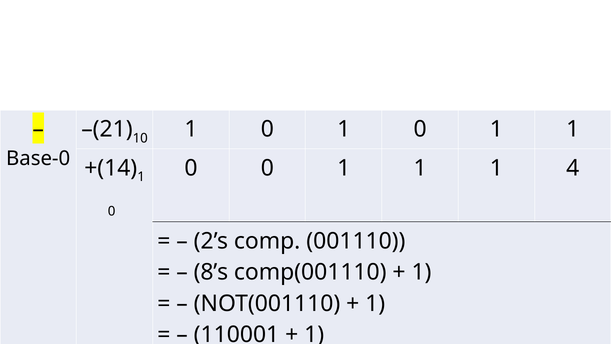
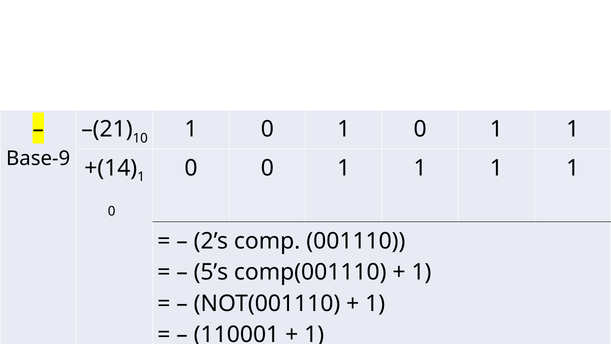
Base-0: Base-0 -> Base-9
1 1 1 4: 4 -> 1
8’s: 8’s -> 5’s
